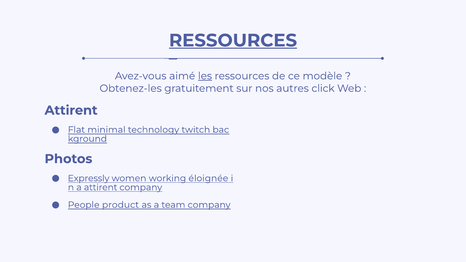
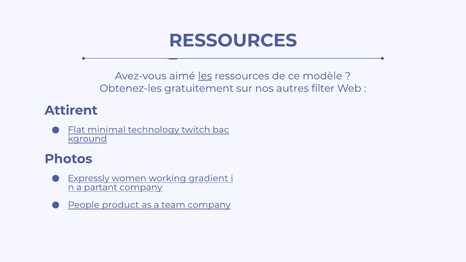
RESSOURCES at (233, 40) underline: present -> none
click: click -> filter
éloignée: éloignée -> gradient
a attirent: attirent -> partant
